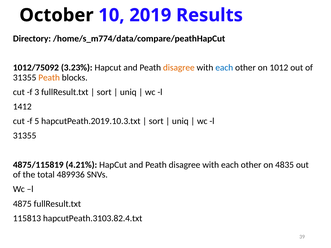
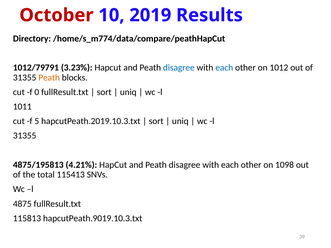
October colour: black -> red
1012/75092: 1012/75092 -> 1012/79791
disagree at (179, 68) colour: orange -> blue
3: 3 -> 0
1412: 1412 -> 1011
4875/115819: 4875/115819 -> 4875/195813
4835: 4835 -> 1098
489936: 489936 -> 115413
hapcutPeath.3103.82.4.txt: hapcutPeath.3103.82.4.txt -> hapcutPeath.9019.10.3.txt
